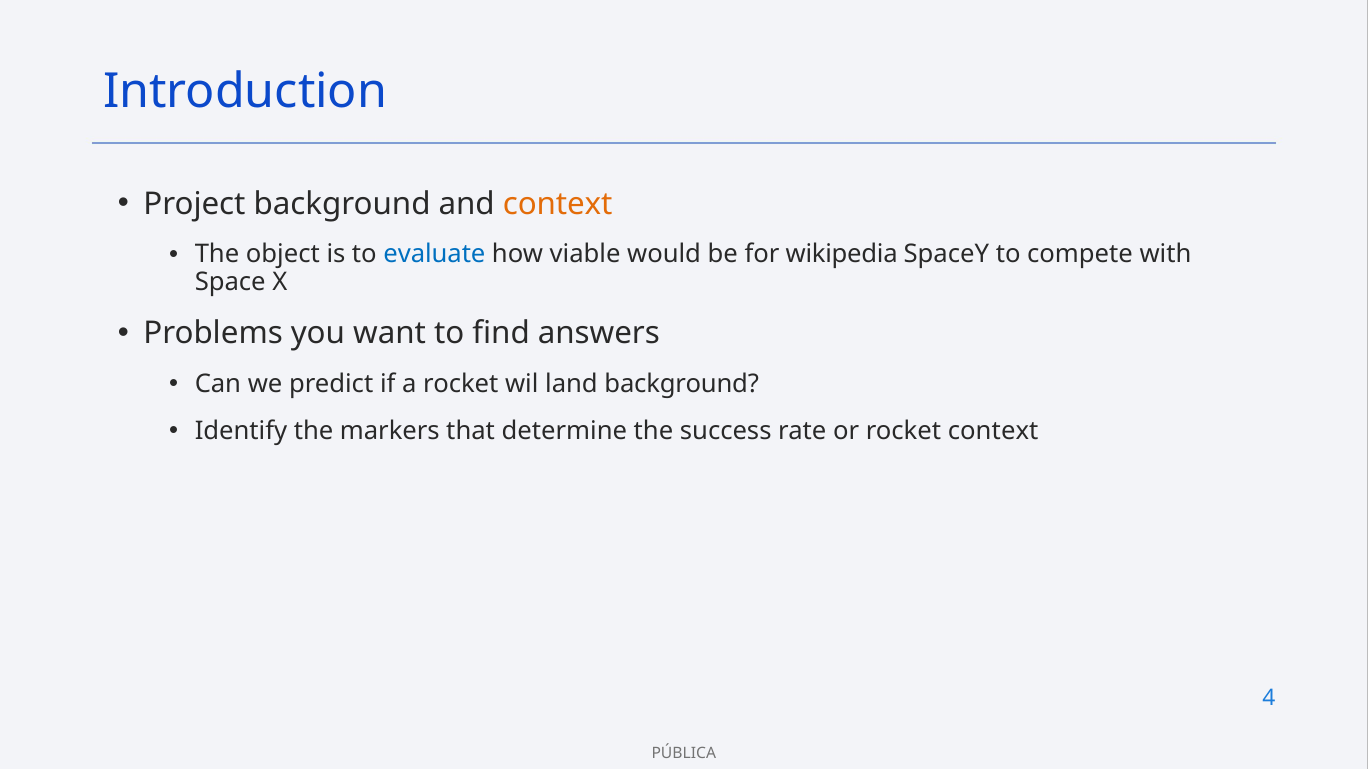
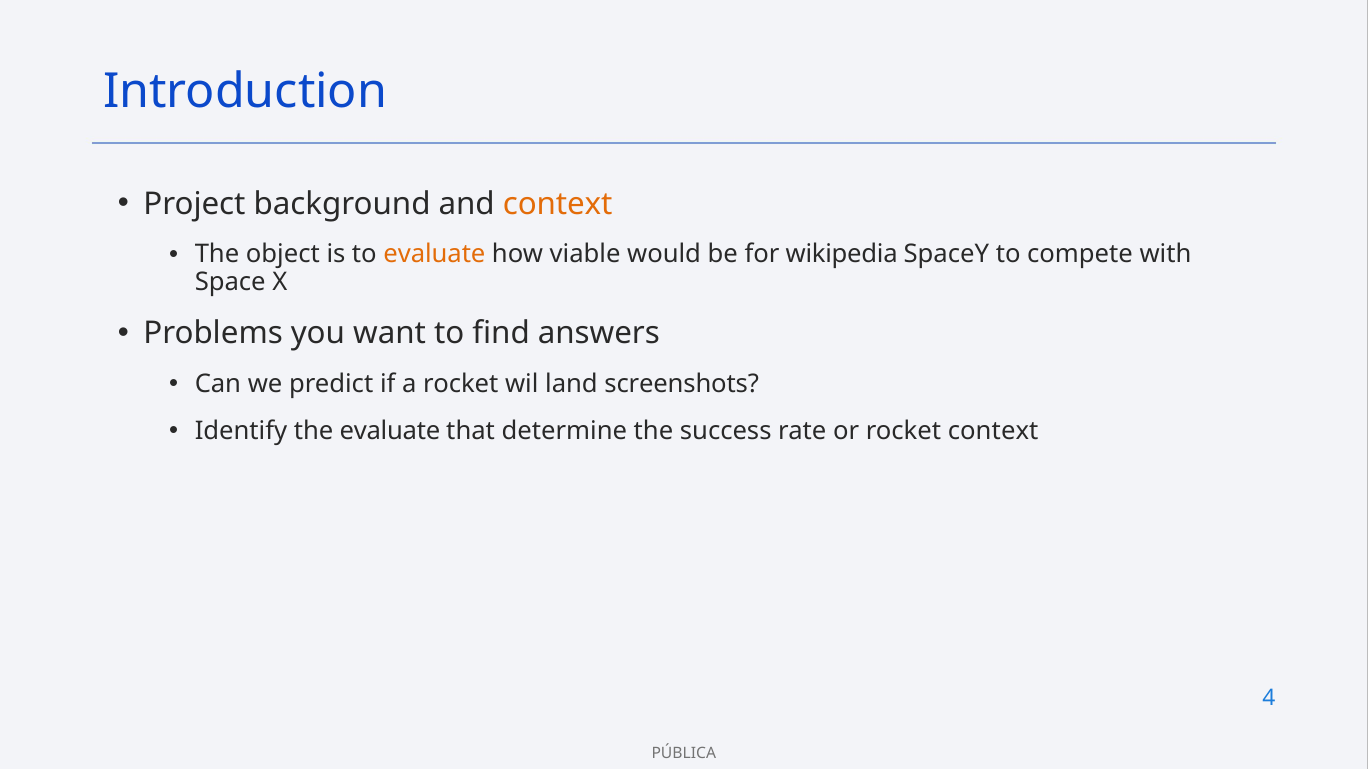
evaluate at (434, 255) colour: blue -> orange
land background: background -> screenshots
the markers: markers -> evaluate
